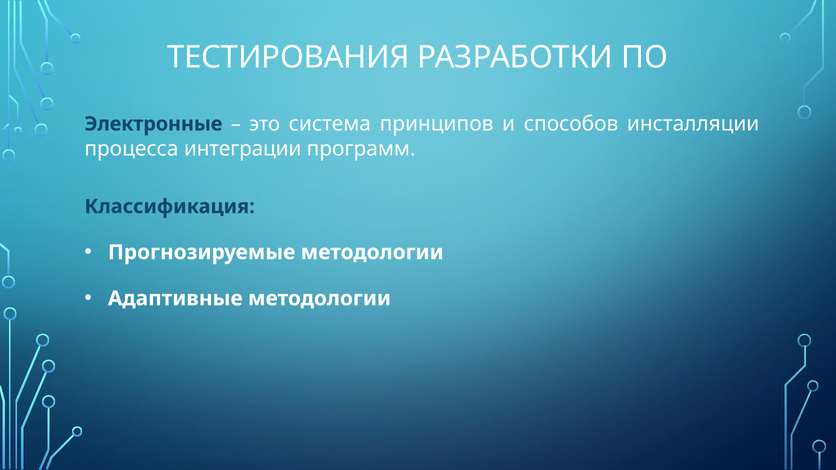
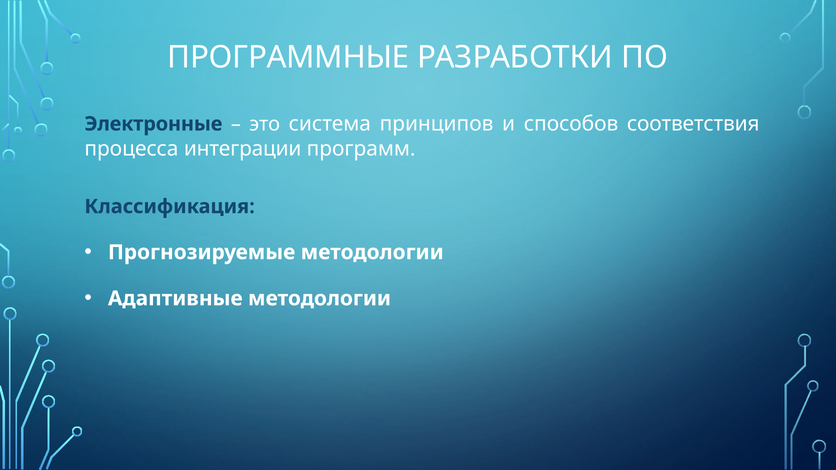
ТЕСТИРОВАНИЯ: ТЕСТИРОВАНИЯ -> ПРОГРАММНЫЕ
инсталляции: инсталляции -> соответствия
